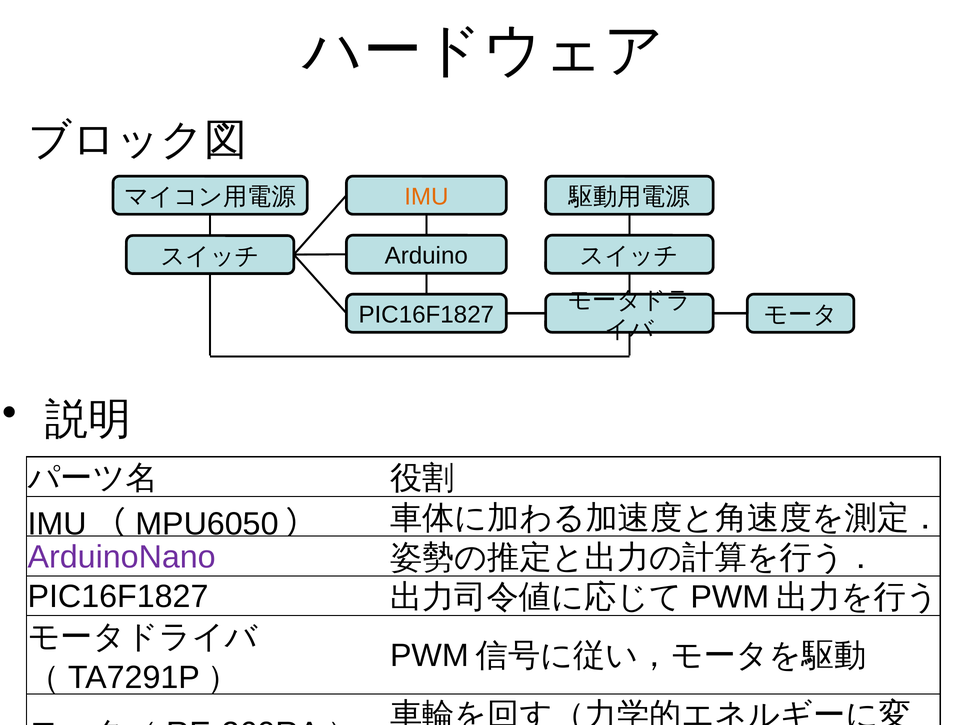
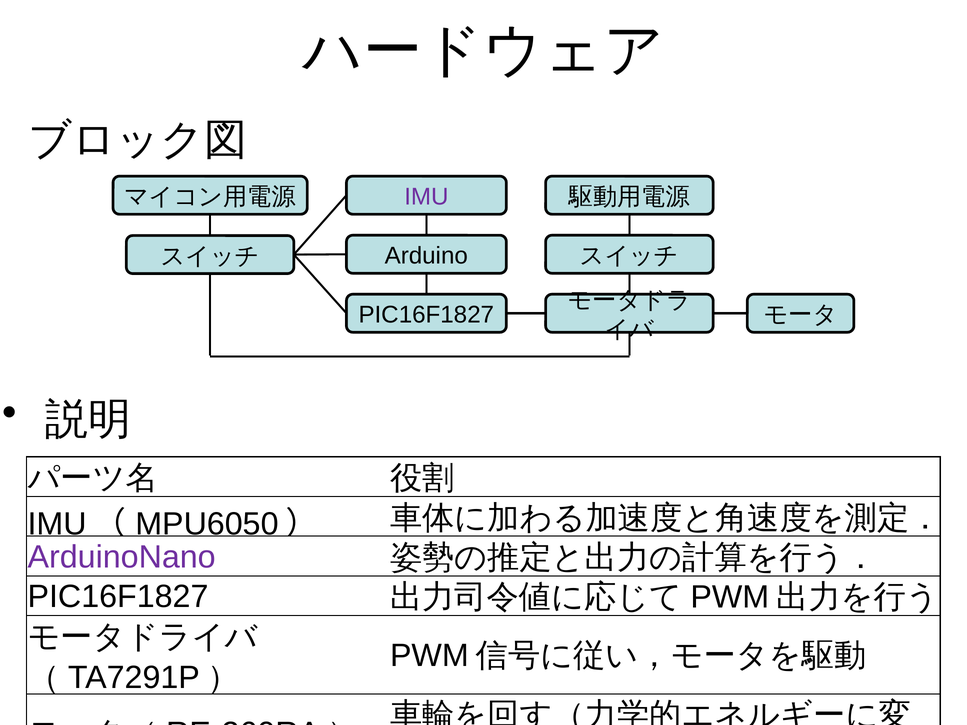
IMU colour: orange -> purple
